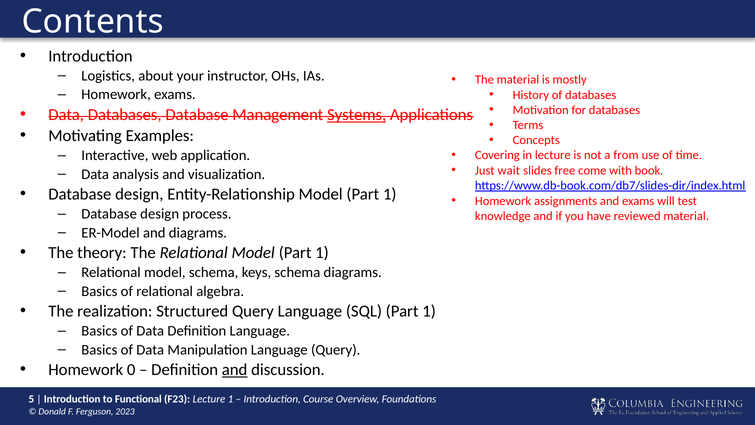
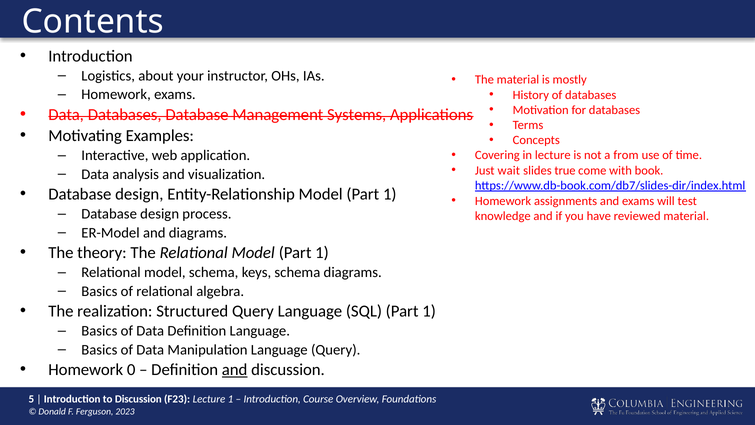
Systems underline: present -> none
free: free -> true
Functional at (138, 399): Functional -> Discussion
